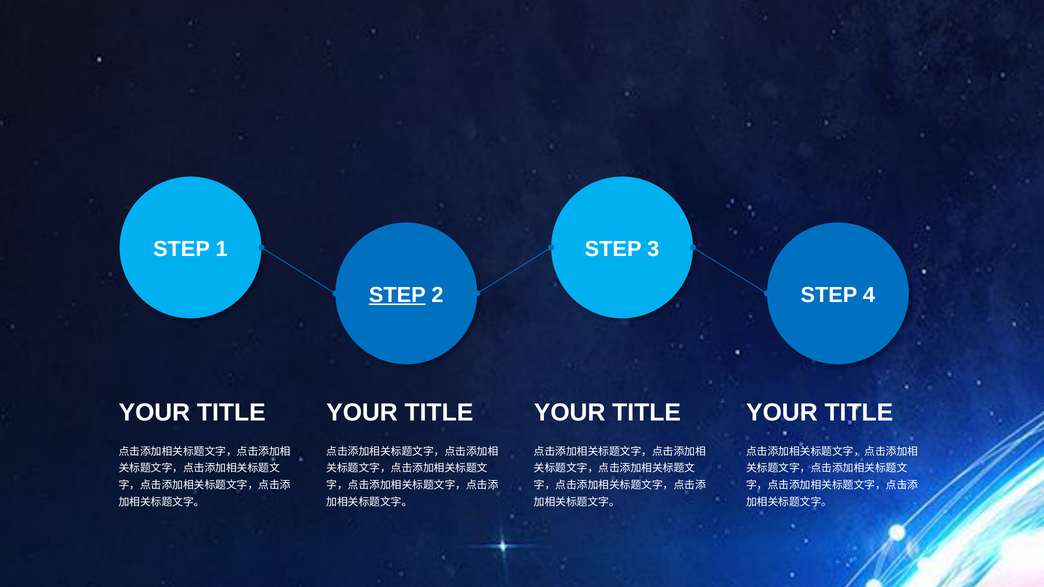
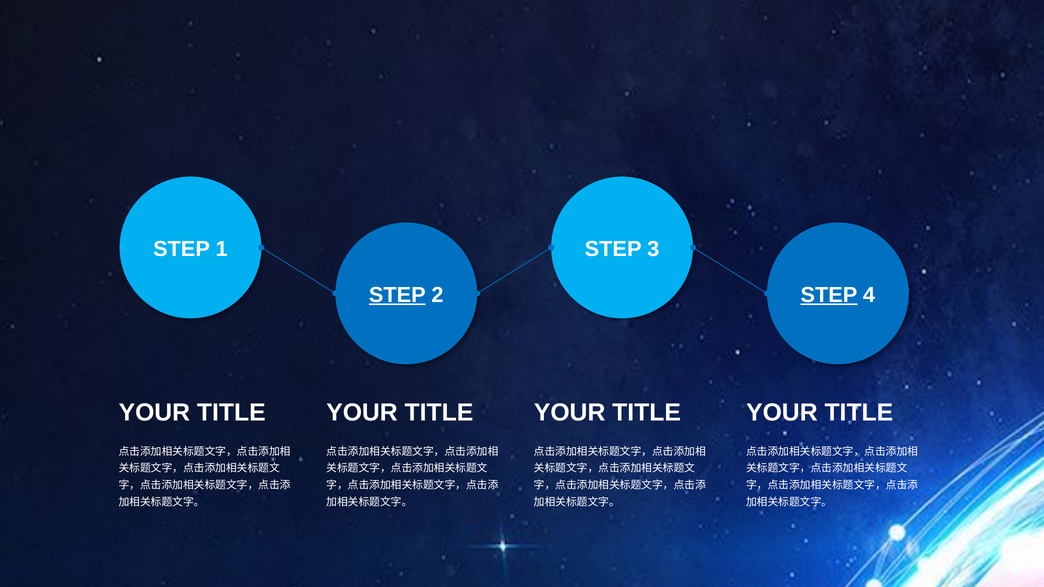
STEP at (829, 295) underline: none -> present
